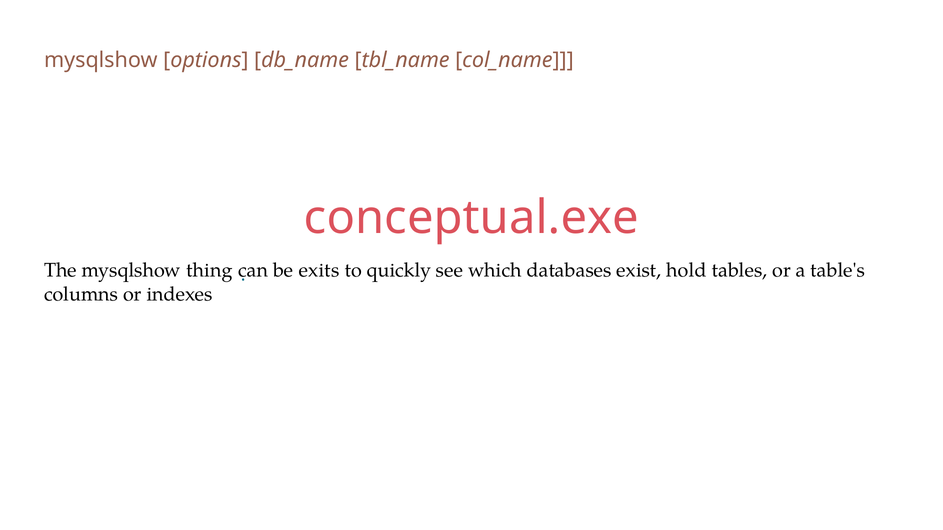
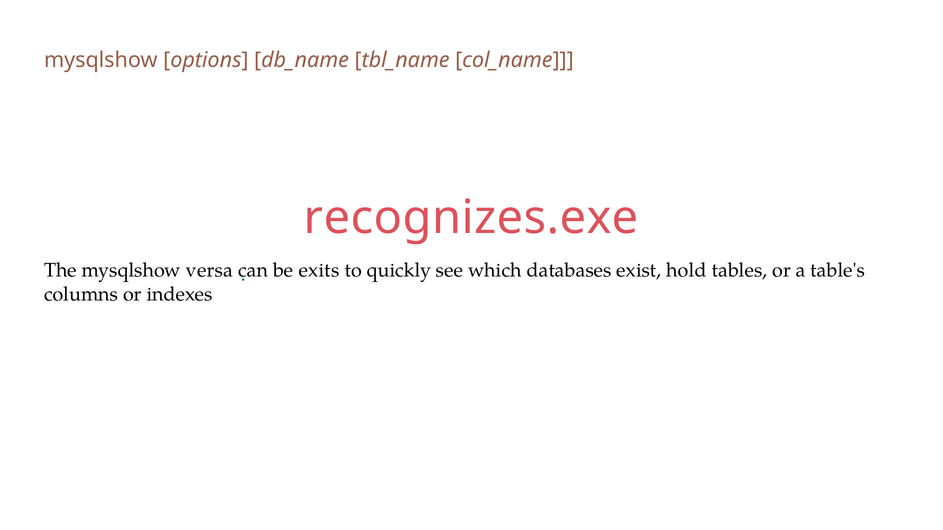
conceptual.exe: conceptual.exe -> recognizes.exe
thing: thing -> versa
